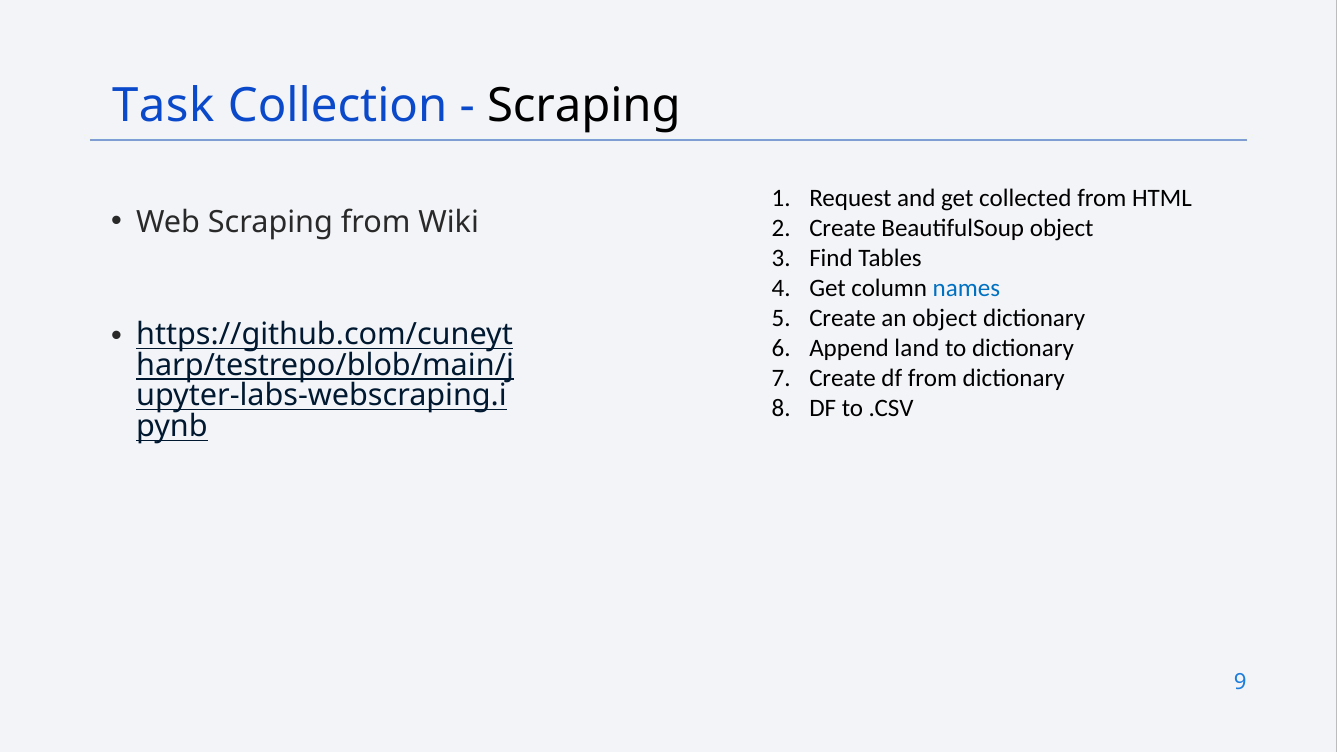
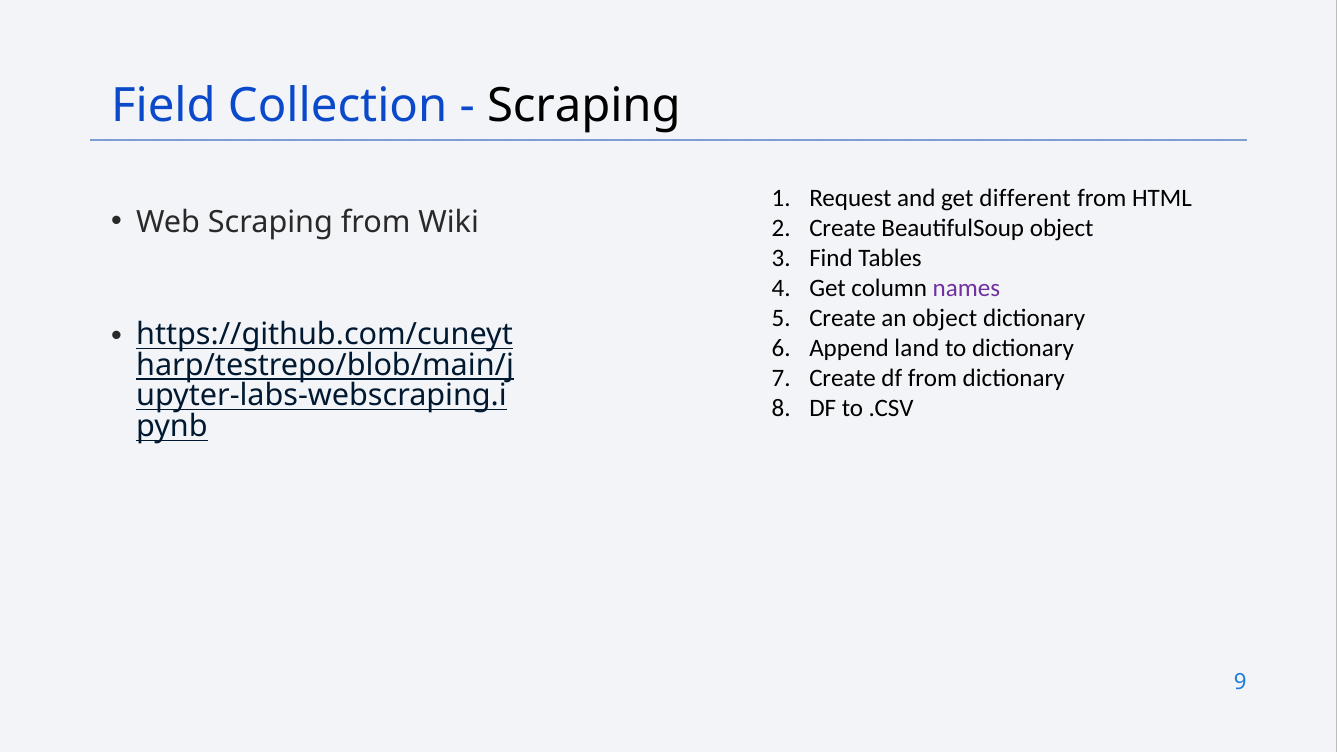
Task: Task -> Field
collected: collected -> different
names colour: blue -> purple
